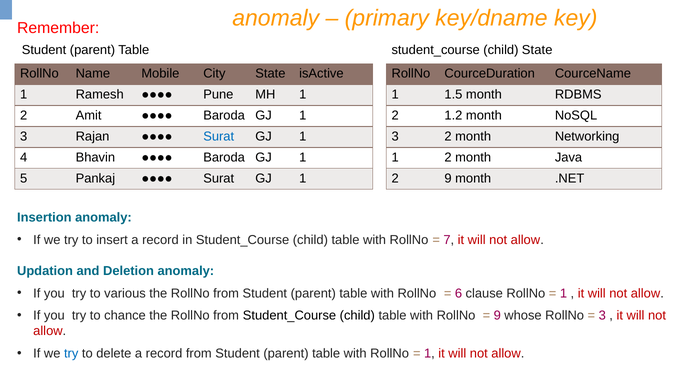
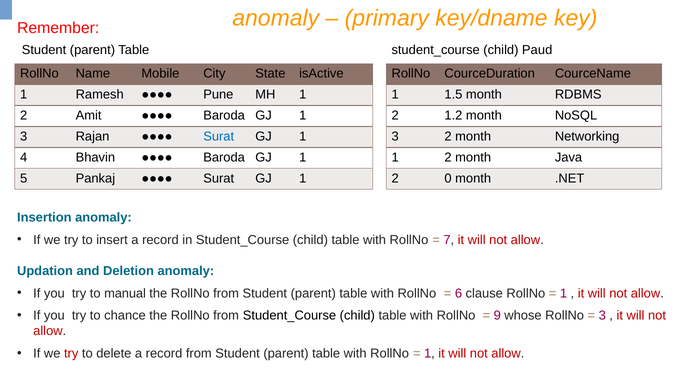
child State: State -> Paud
2 9: 9 -> 0
various: various -> manual
try at (71, 353) colour: blue -> red
